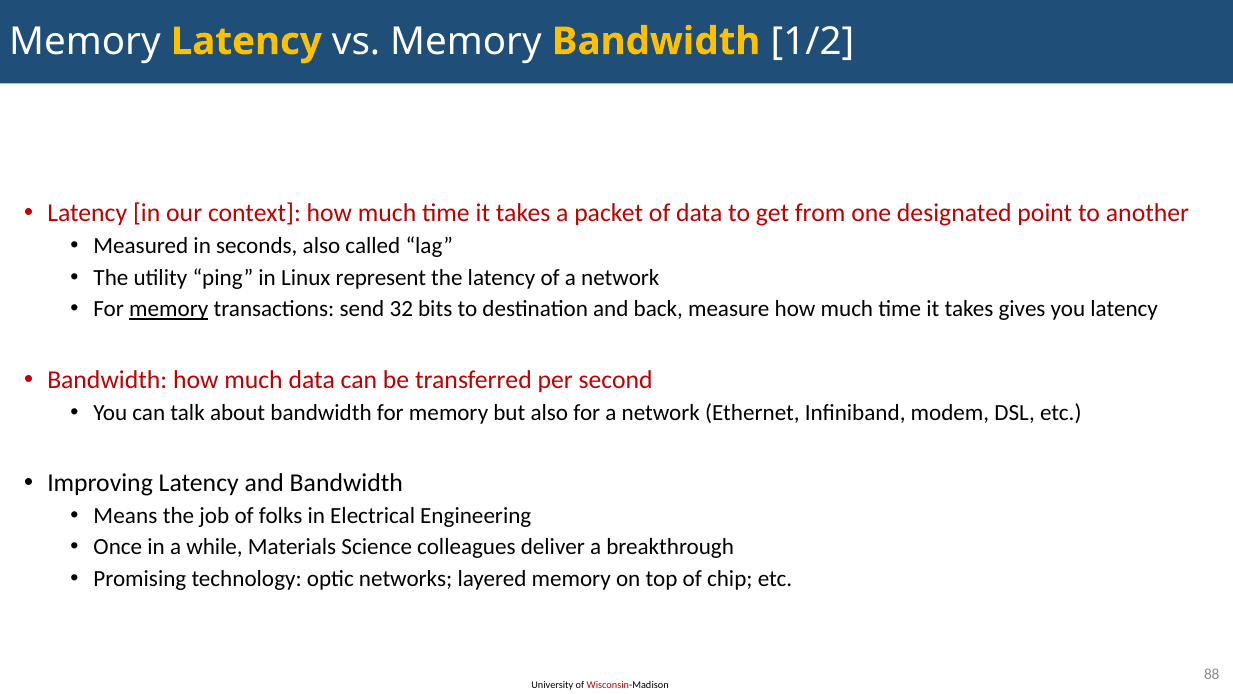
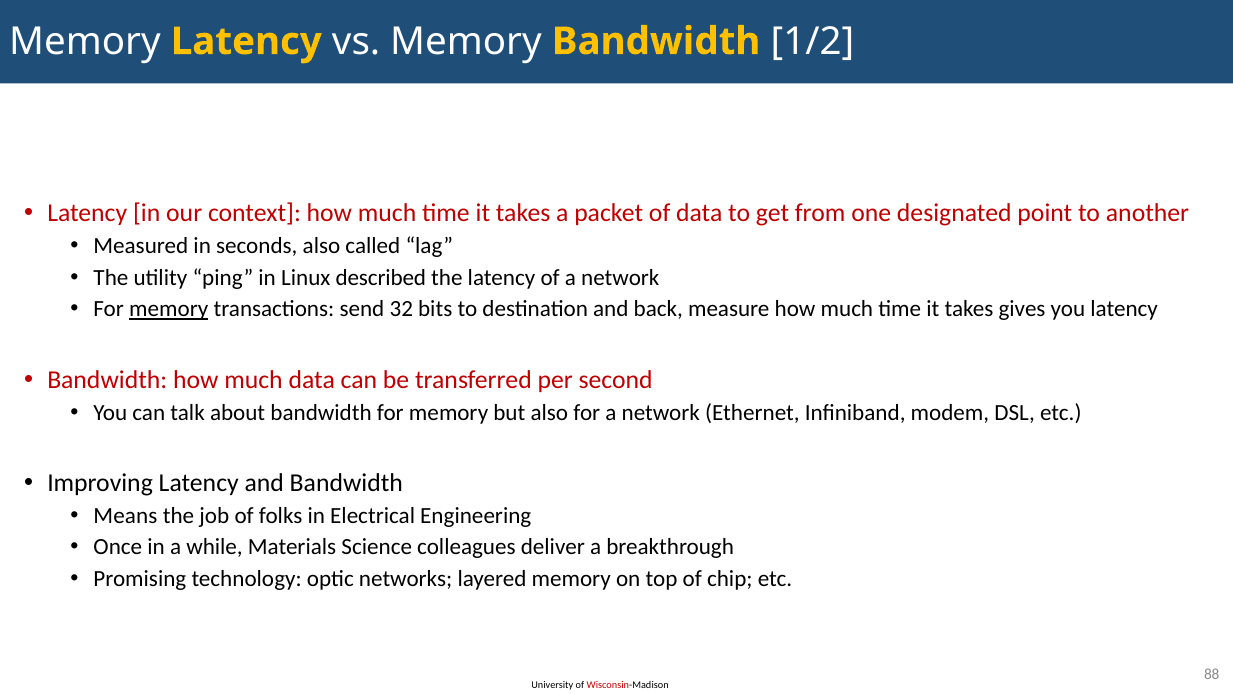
represent: represent -> described
